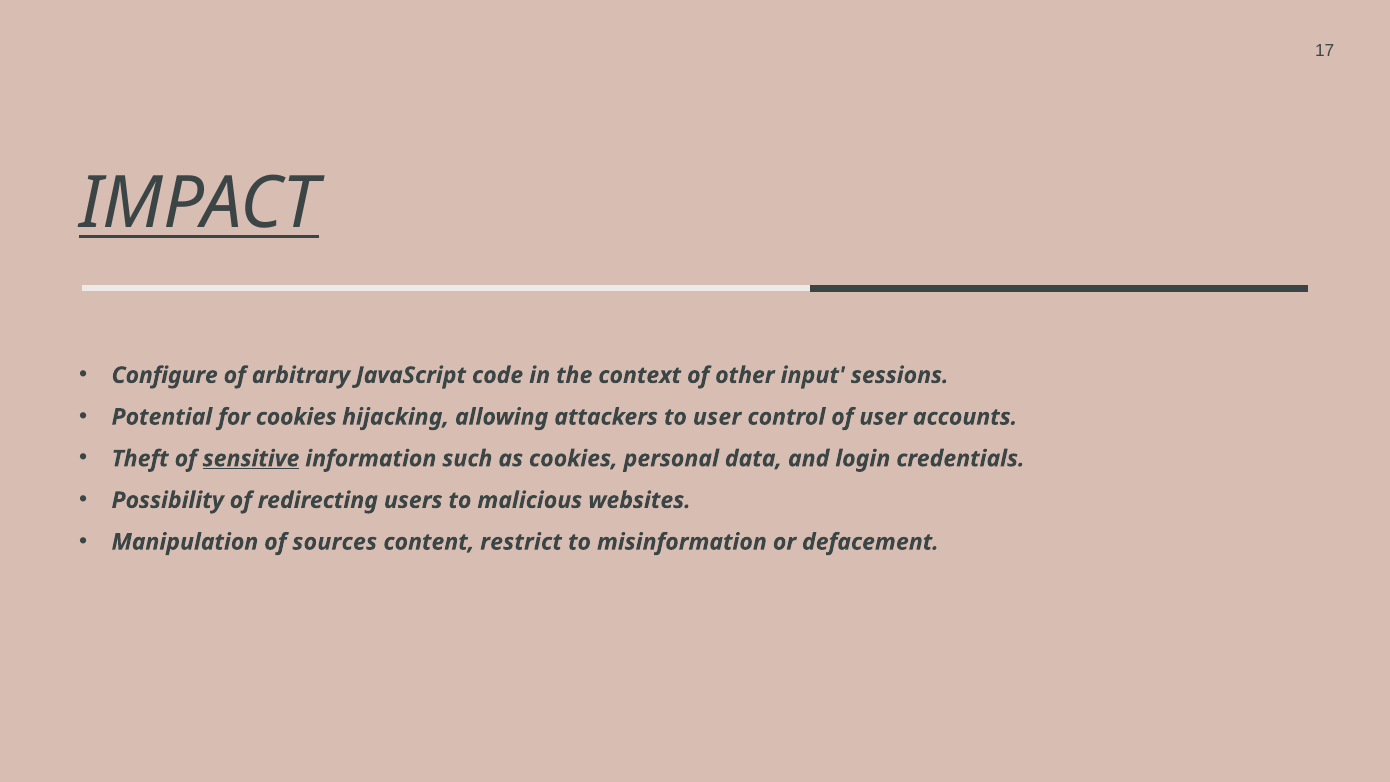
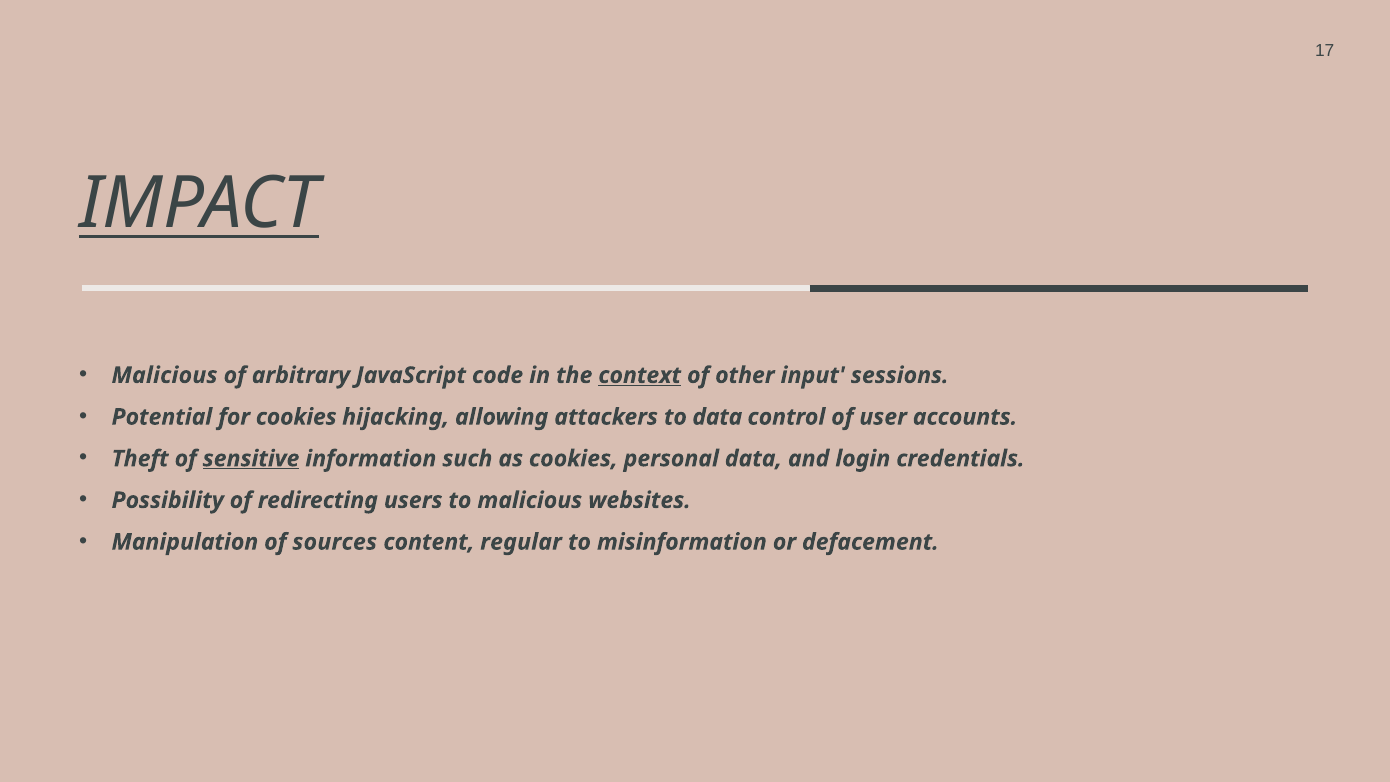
Configure at (165, 375): Configure -> Malicious
context underline: none -> present
to user: user -> data
restrict: restrict -> regular
